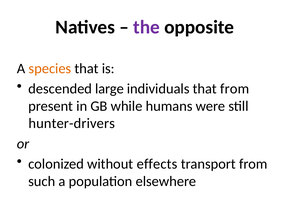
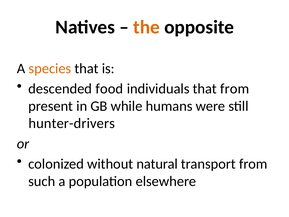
the colour: purple -> orange
large: large -> food
effects: effects -> natural
